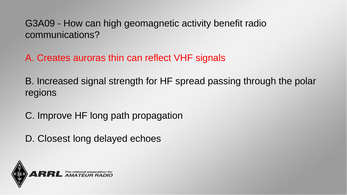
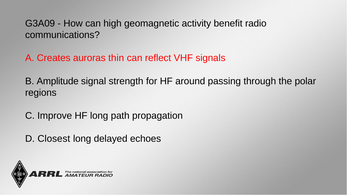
Increased: Increased -> Amplitude
spread: spread -> around
